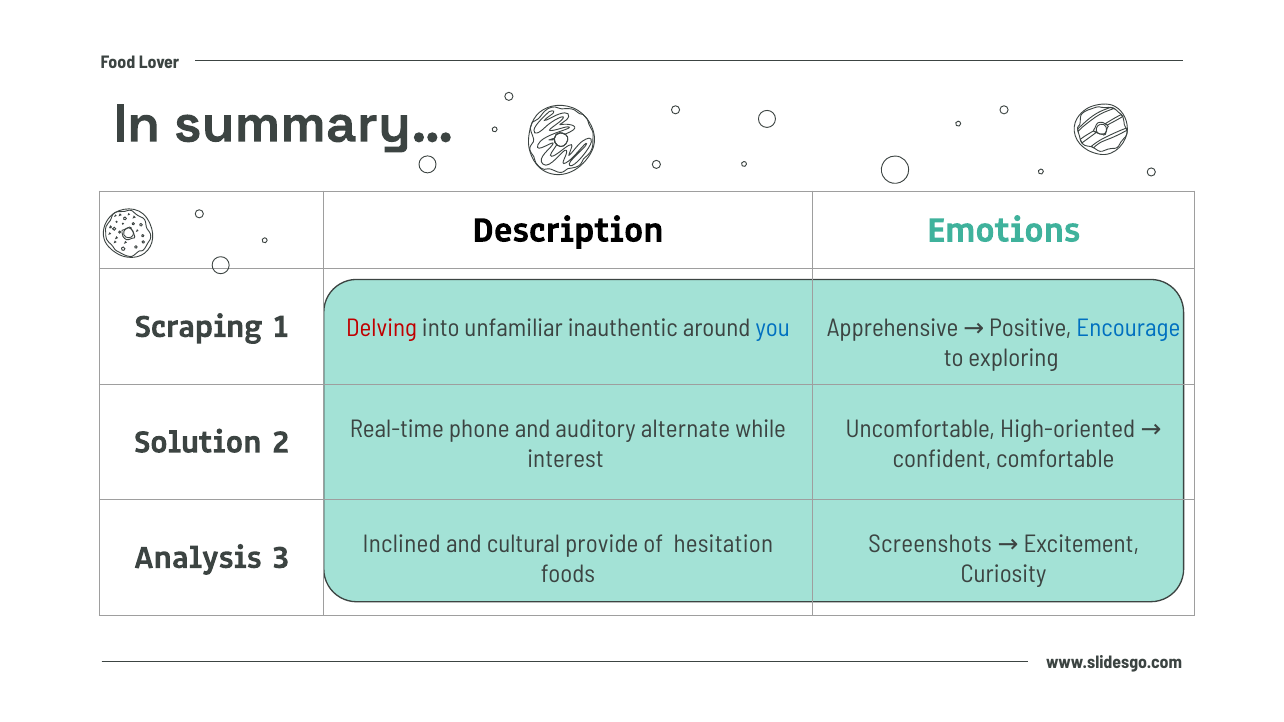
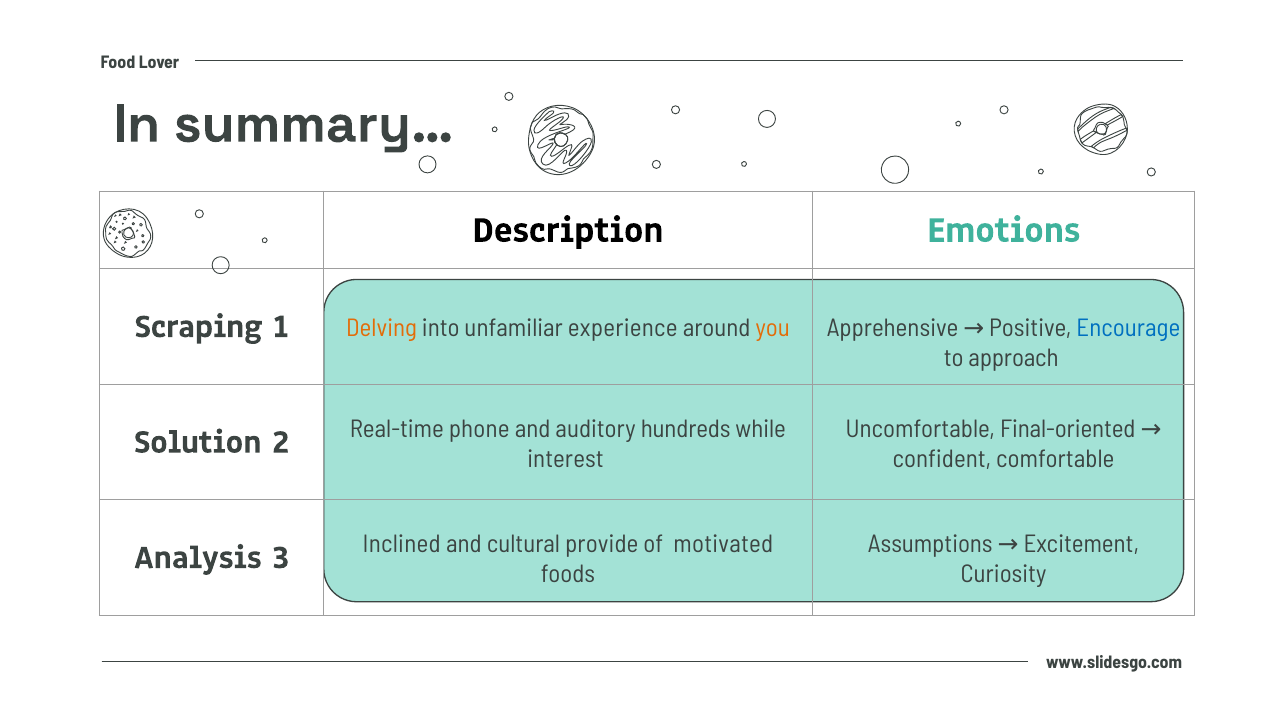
Delving colour: red -> orange
inauthentic: inauthentic -> experience
you colour: blue -> orange
exploring: exploring -> approach
High-oriented: High-oriented -> Final-oriented
alternate: alternate -> hundreds
Screenshots: Screenshots -> Assumptions
hesitation: hesitation -> motivated
